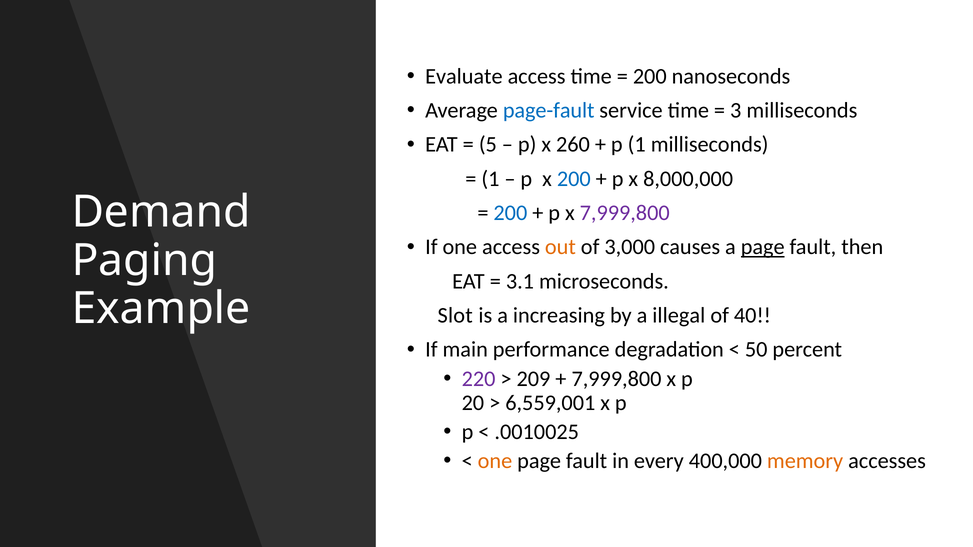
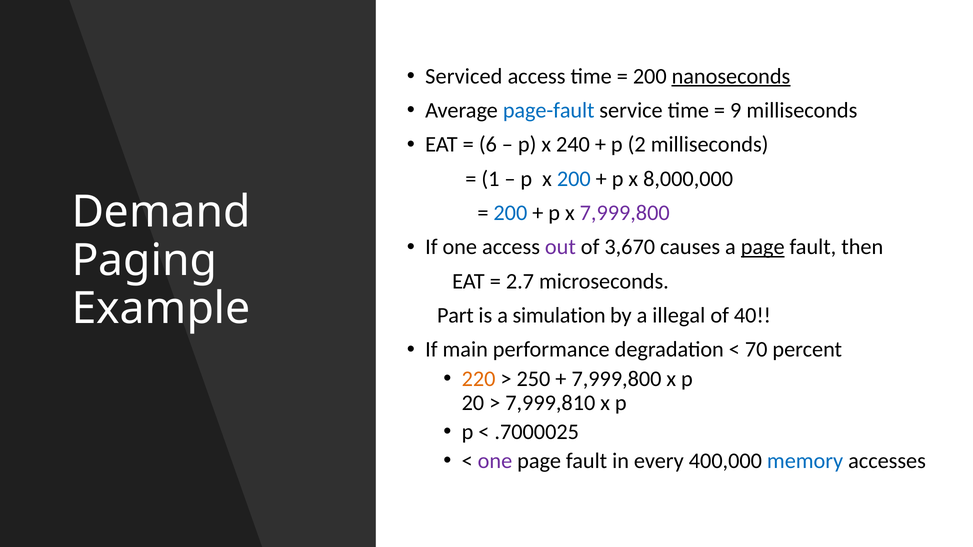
Evaluate: Evaluate -> Serviced
nanoseconds underline: none -> present
3: 3 -> 9
5: 5 -> 6
260: 260 -> 240
p 1: 1 -> 2
out colour: orange -> purple
3,000: 3,000 -> 3,670
3.1: 3.1 -> 2.7
Slot: Slot -> Part
increasing: increasing -> simulation
50: 50 -> 70
220 colour: purple -> orange
209: 209 -> 250
6,559,001: 6,559,001 -> 7,999,810
.0010025: .0010025 -> .7000025
one at (495, 461) colour: orange -> purple
memory colour: orange -> blue
